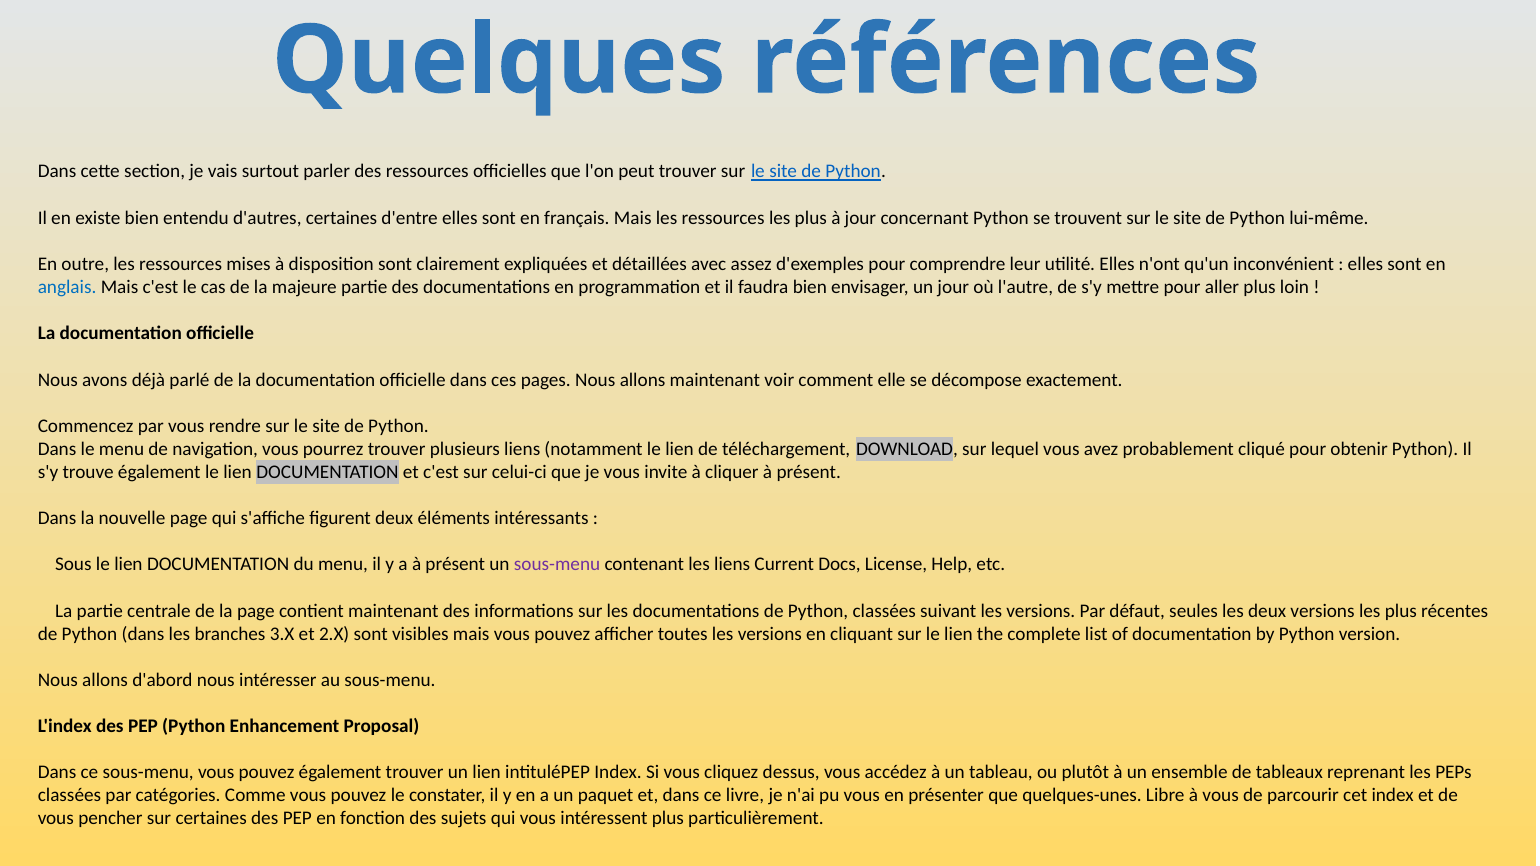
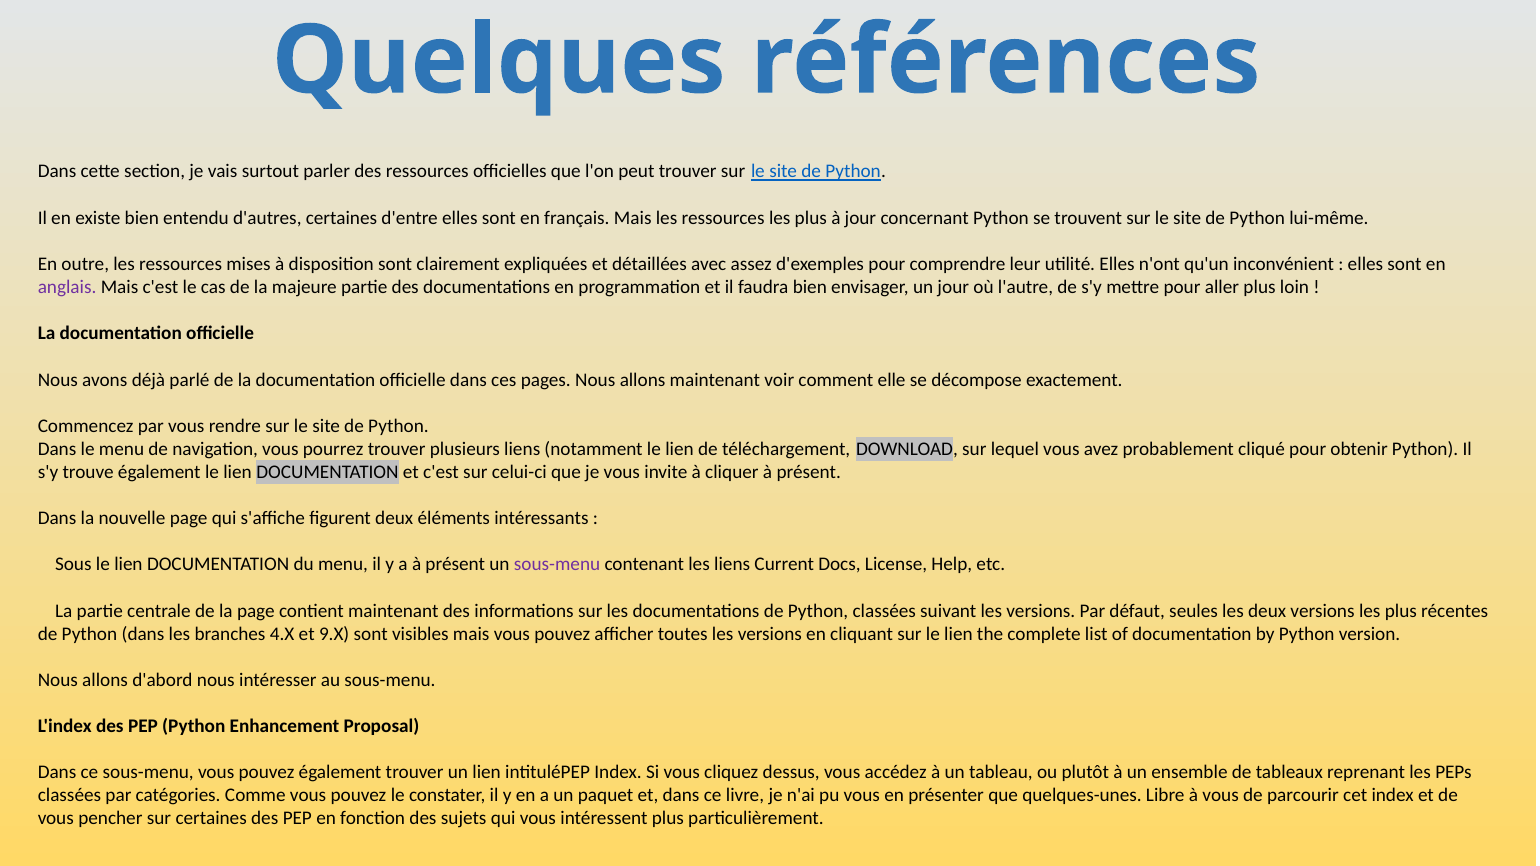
anglais colour: blue -> purple
3.X: 3.X -> 4.X
2.X: 2.X -> 9.X
